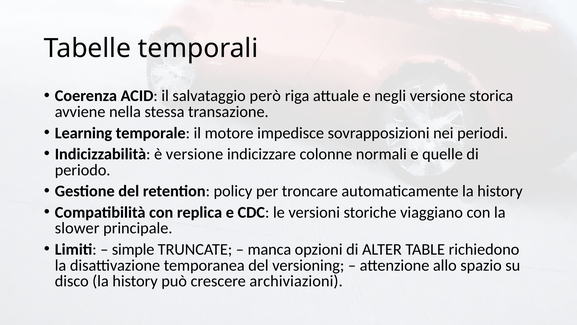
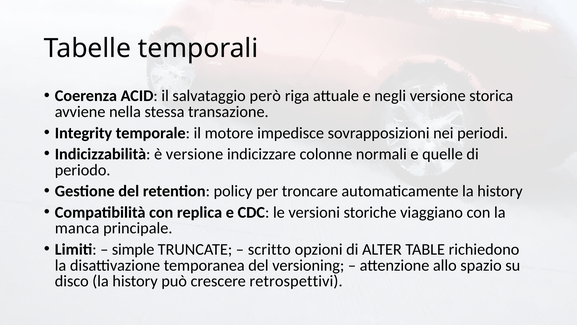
Learning: Learning -> Integrity
slower: slower -> manca
manca: manca -> scritto
archiviazioni: archiviazioni -> retrospettivi
